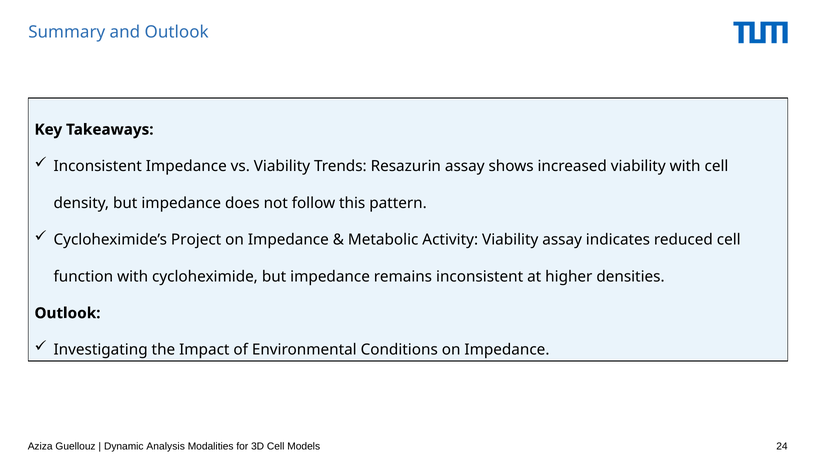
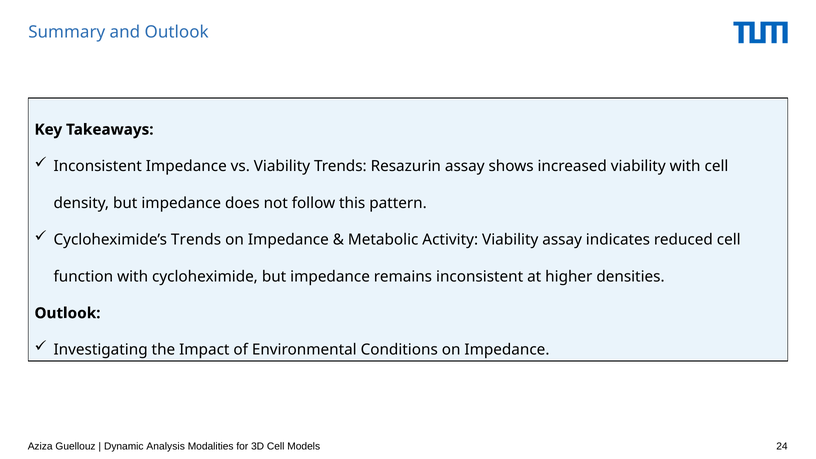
Cycloheximide’s Project: Project -> Trends
